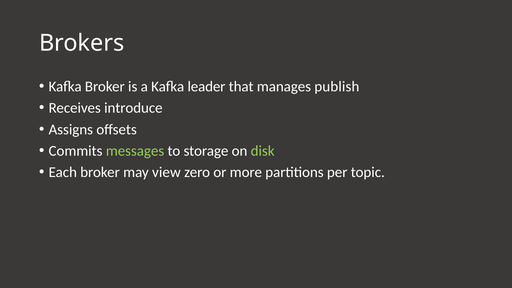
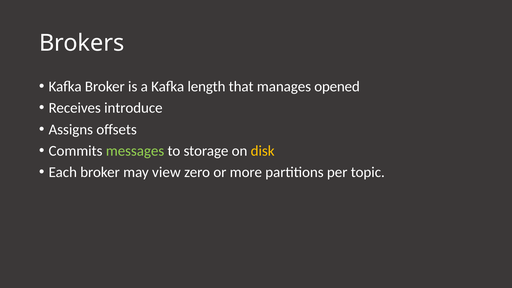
leader: leader -> length
publish: publish -> opened
disk colour: light green -> yellow
